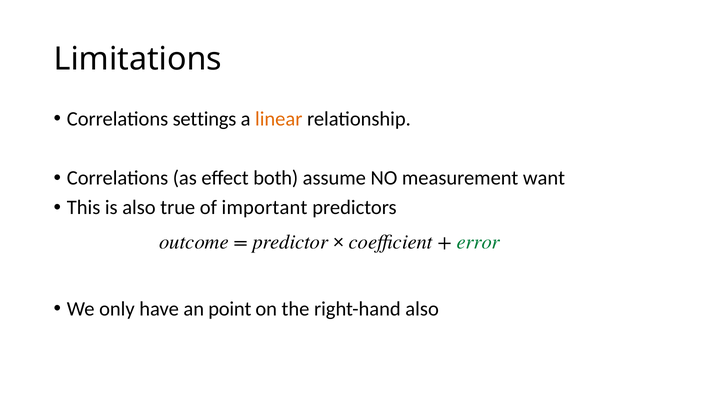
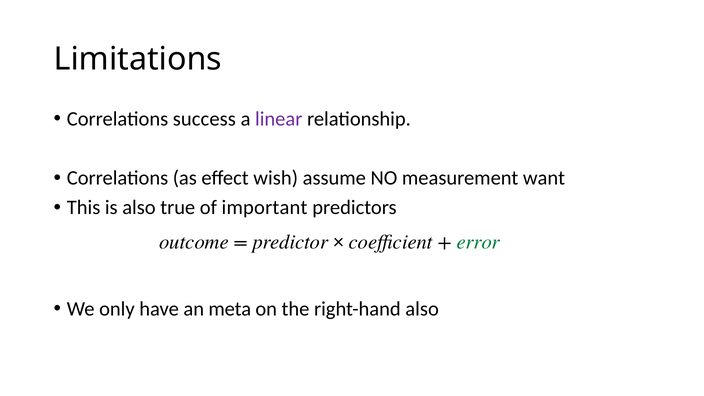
settings: settings -> success
linear colour: orange -> purple
both: both -> wish
point: point -> meta
